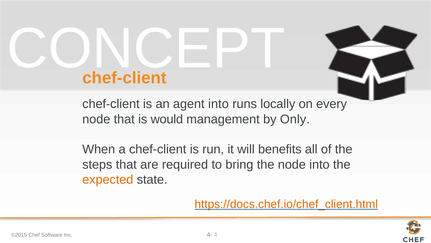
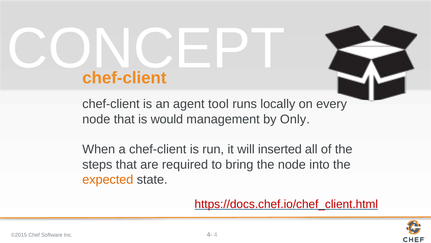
agent into: into -> tool
benefits: benefits -> inserted
https://docs.chef.io/chef_client.html colour: orange -> red
